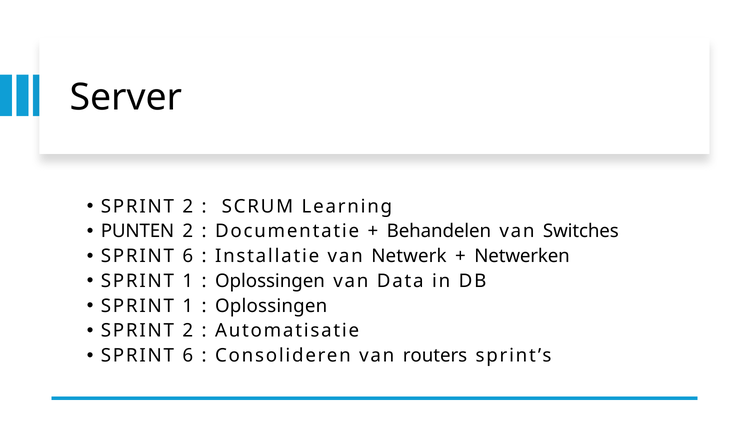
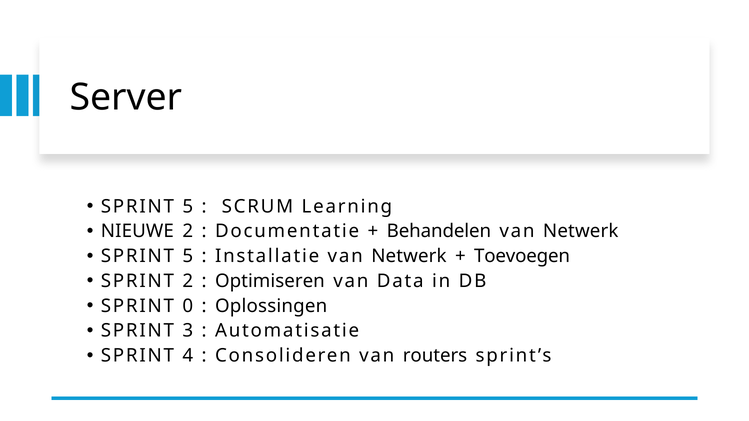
2 at (188, 207): 2 -> 5
PUNTEN: PUNTEN -> NIEUWE
Switches at (581, 231): Switches -> Netwerk
6 at (188, 256): 6 -> 5
Netwerken: Netwerken -> Toevoegen
1 at (188, 281): 1 -> 2
Oplossingen at (270, 281): Oplossingen -> Optimiseren
1 at (188, 306): 1 -> 0
2 at (188, 331): 2 -> 3
6 at (188, 356): 6 -> 4
